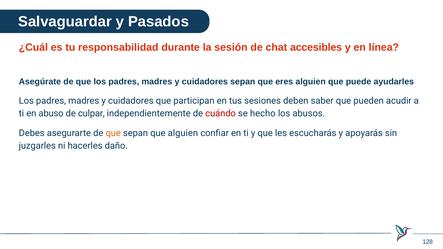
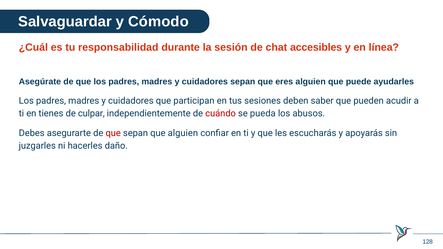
Pasados: Pasados -> Cómodo
abuso: abuso -> tienes
hecho: hecho -> pueda
que at (113, 133) colour: orange -> red
